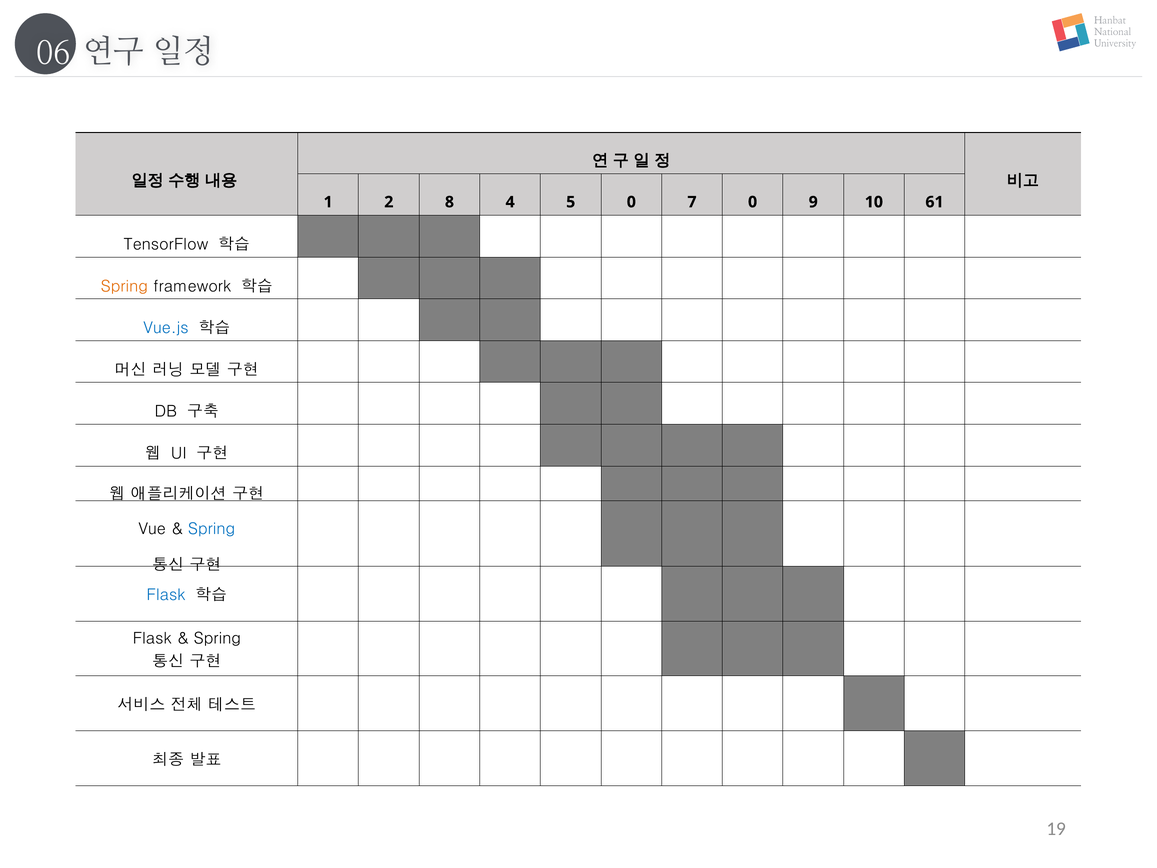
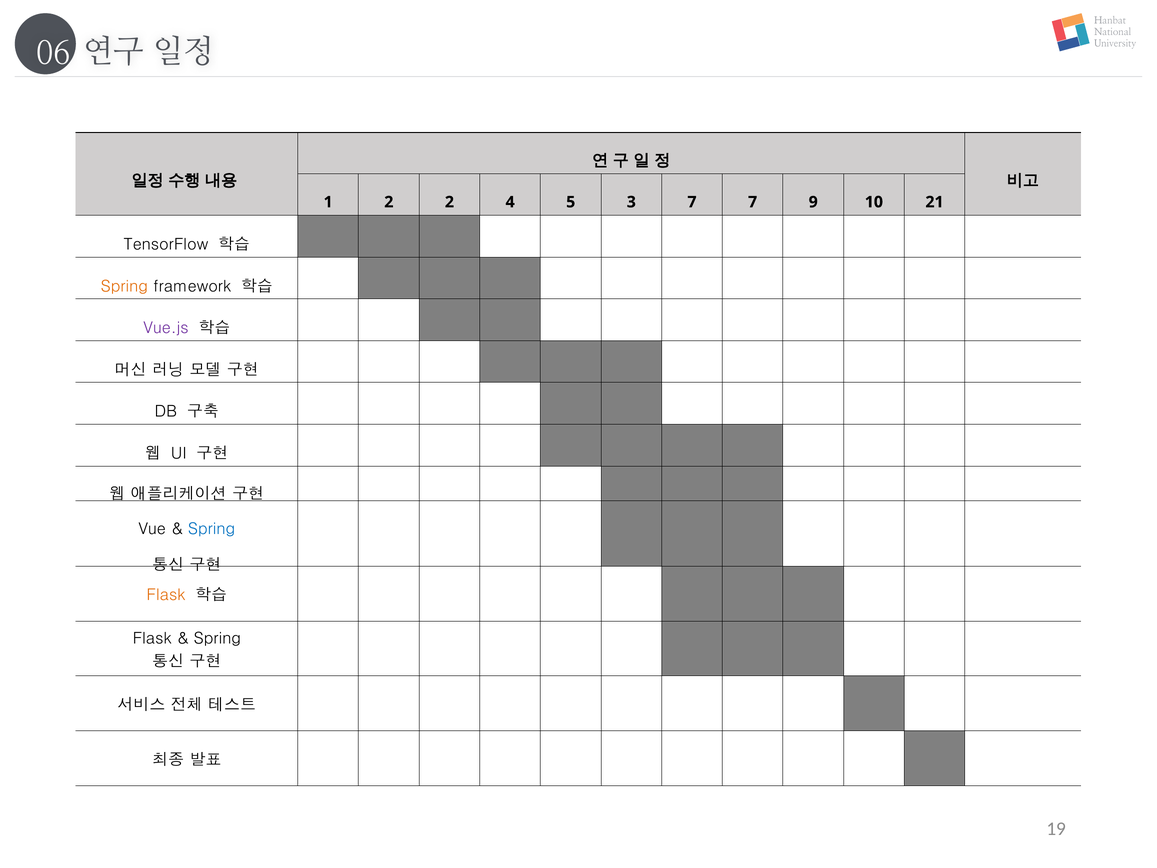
2 8: 8 -> 2
5 0: 0 -> 3
7 0: 0 -> 7
61: 61 -> 21
Vue.js colour: blue -> purple
Flask at (166, 595) colour: blue -> orange
